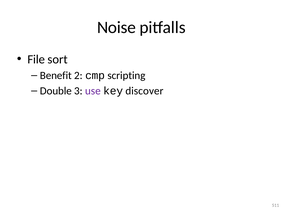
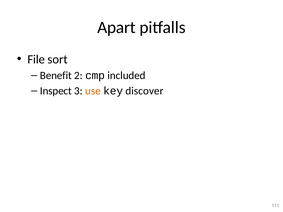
Noise: Noise -> Apart
scripting: scripting -> included
Double: Double -> Inspect
use colour: purple -> orange
